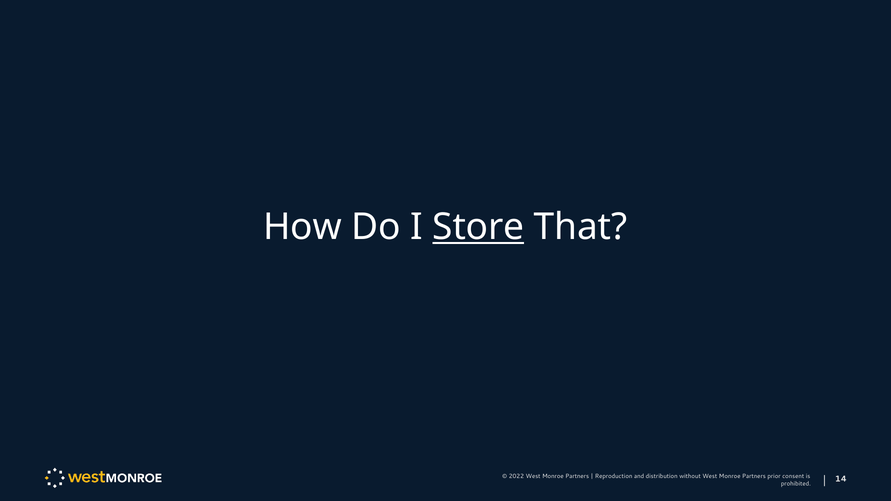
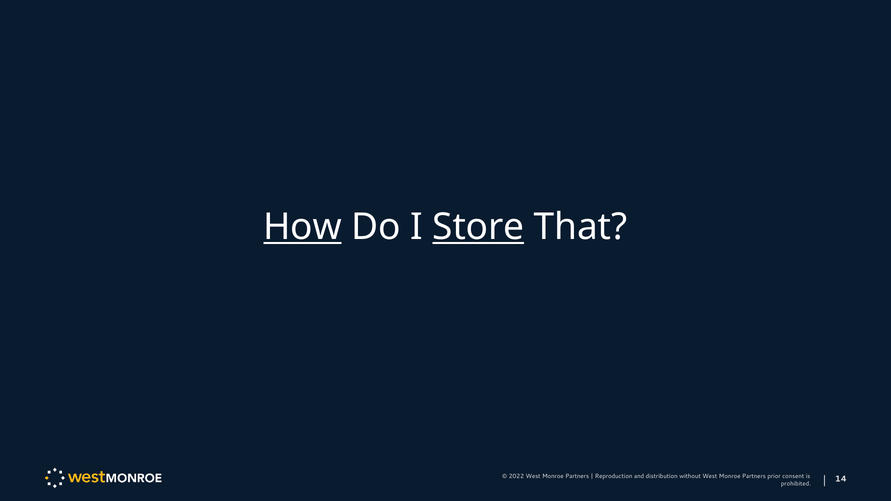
How underline: none -> present
